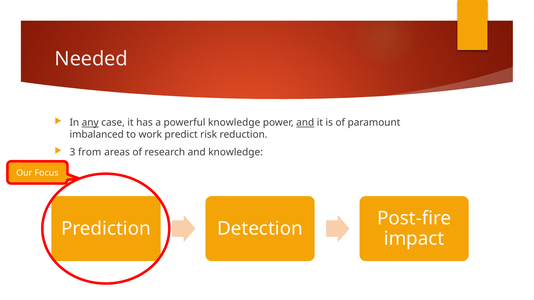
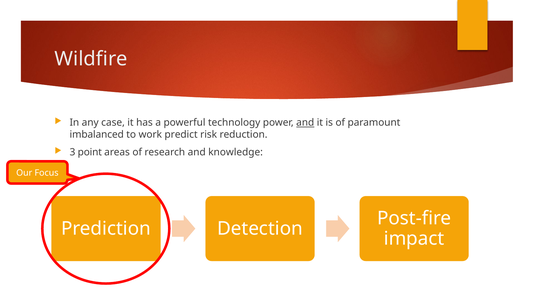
Needed: Needed -> Wildfire
any underline: present -> none
powerful knowledge: knowledge -> technology
from: from -> point
